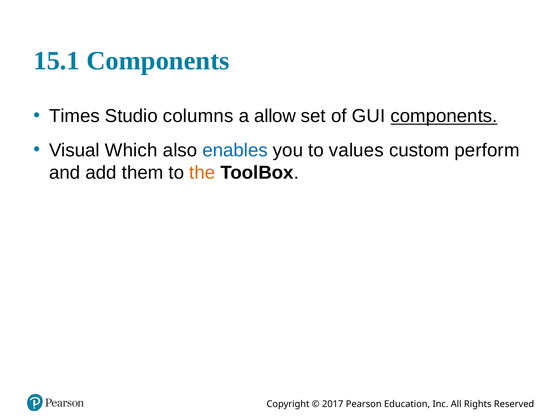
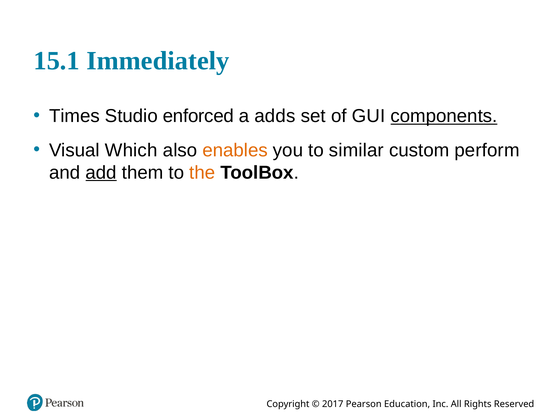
15.1 Components: Components -> Immediately
columns: columns -> enforced
allow: allow -> adds
enables colour: blue -> orange
values: values -> similar
add underline: none -> present
